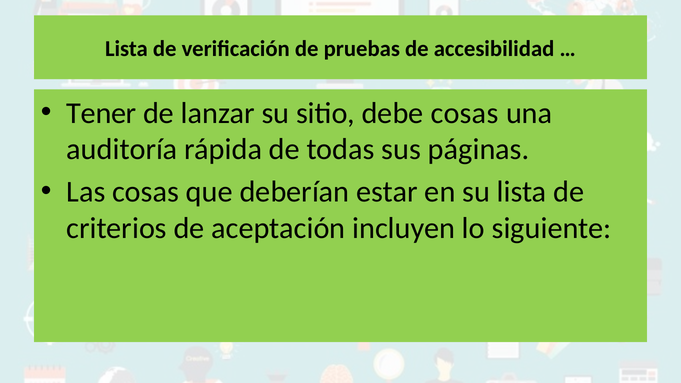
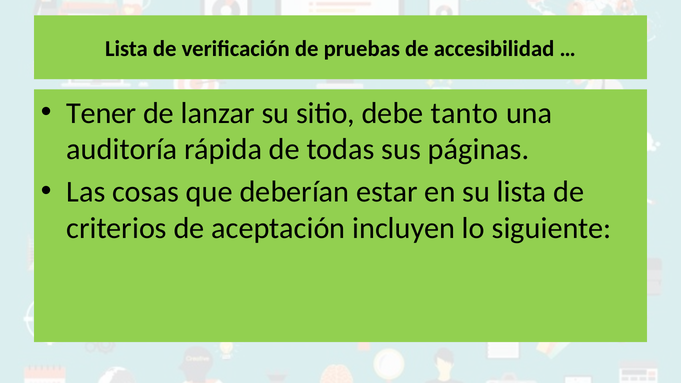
debe cosas: cosas -> tanto
